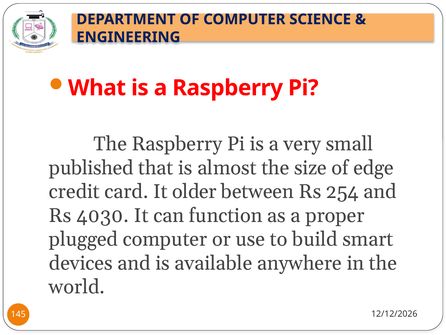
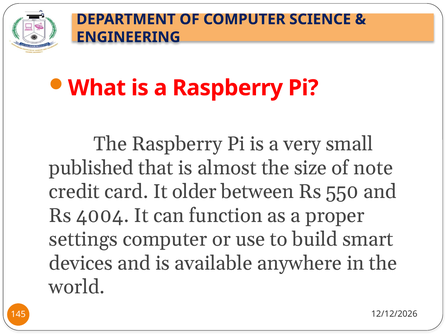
edge: edge -> note
254: 254 -> 550
4030: 4030 -> 4004
plugged: plugged -> settings
